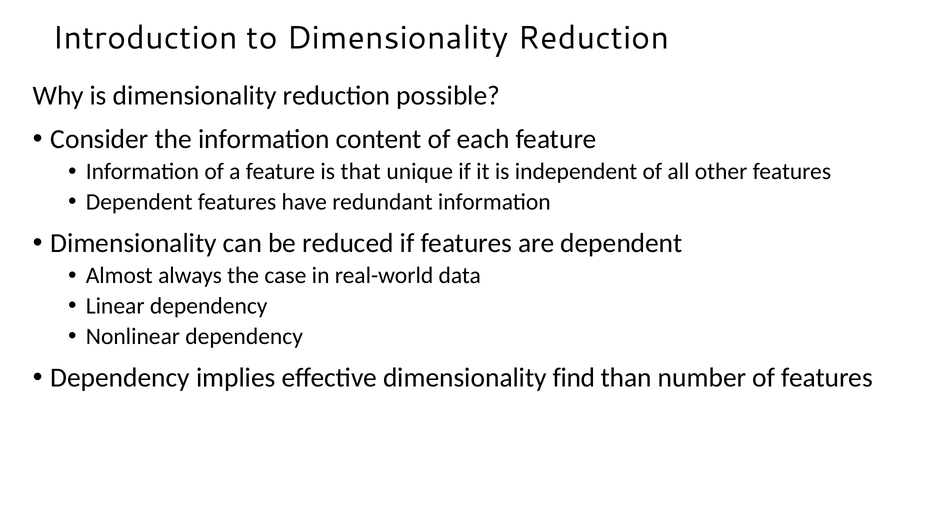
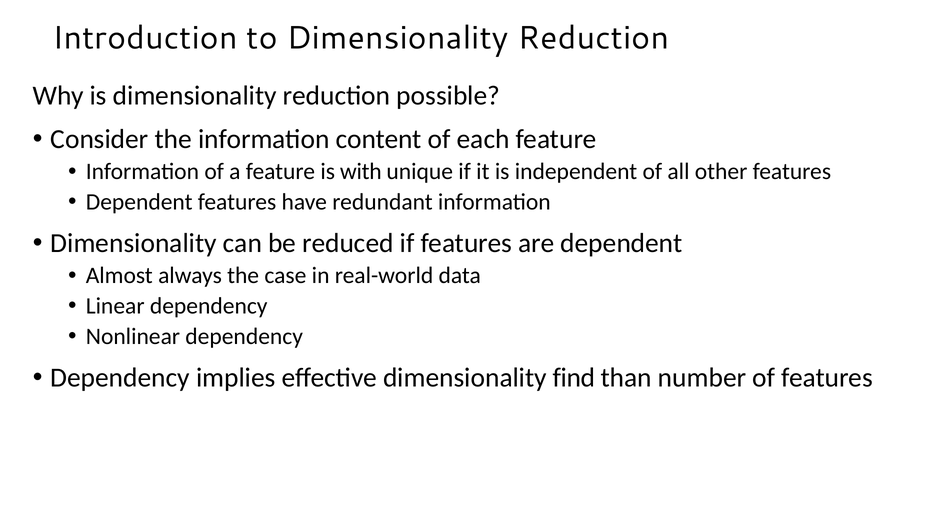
that: that -> with
